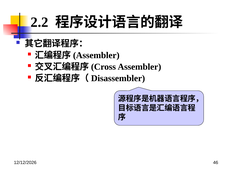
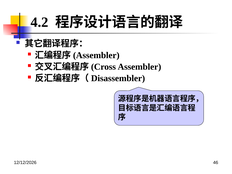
2.2: 2.2 -> 4.2
